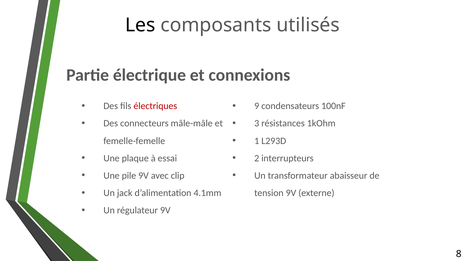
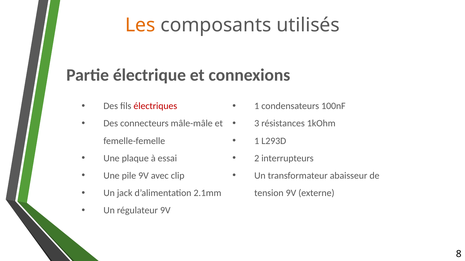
Les colour: black -> orange
9 at (257, 106): 9 -> 1
4.1mm: 4.1mm -> 2.1mm
